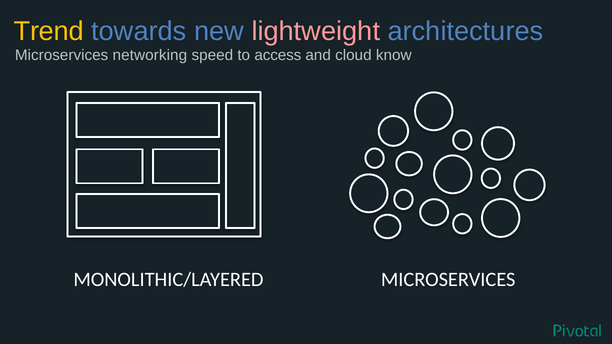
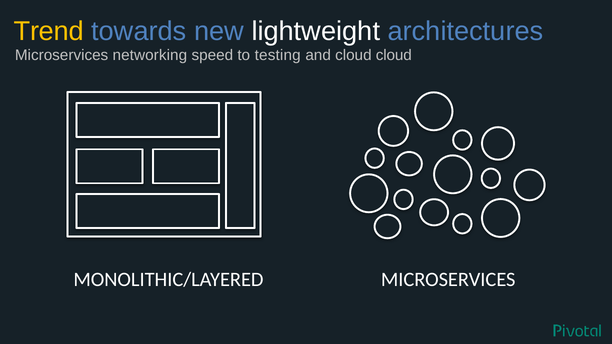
lightweight colour: pink -> white
access: access -> testing
cloud know: know -> cloud
